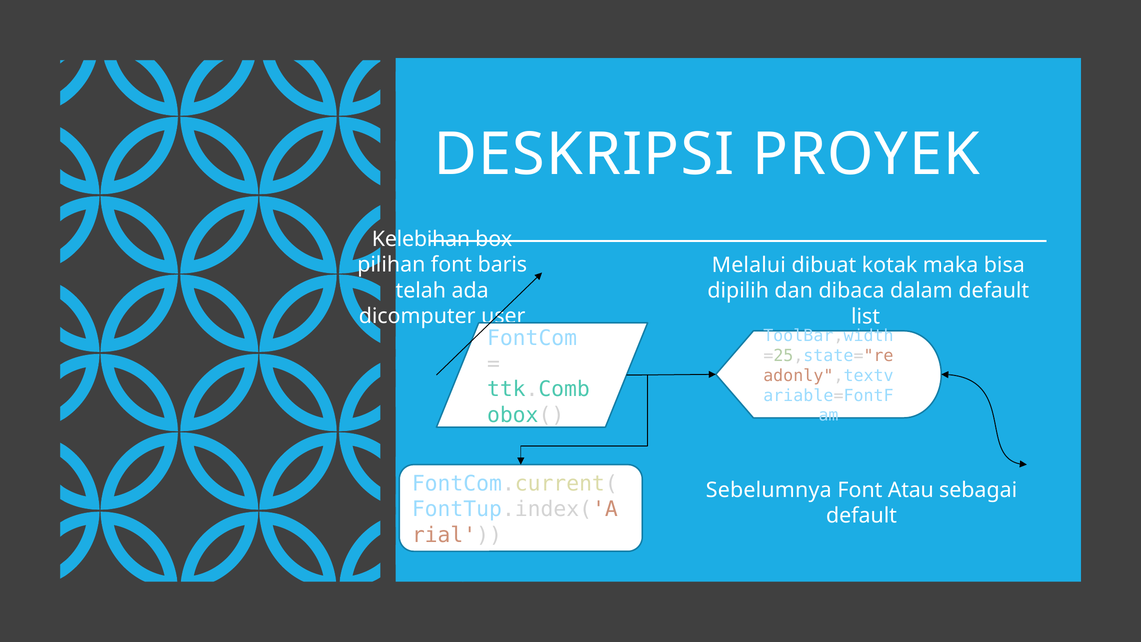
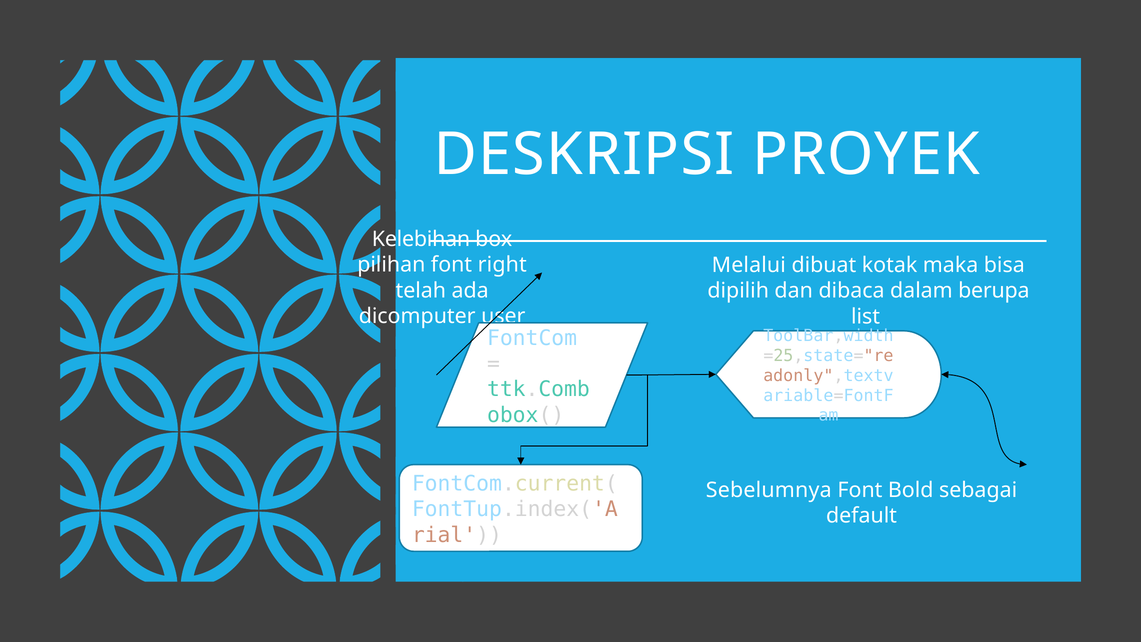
baris: baris -> right
dalam default: default -> berupa
Atau: Atau -> Bold
